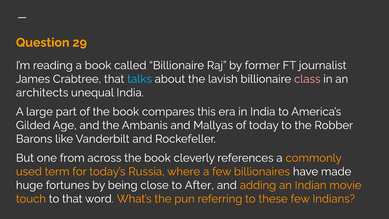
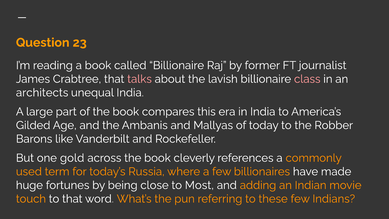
29: 29 -> 23
talks colour: light blue -> pink
from: from -> gold
After: After -> Most
